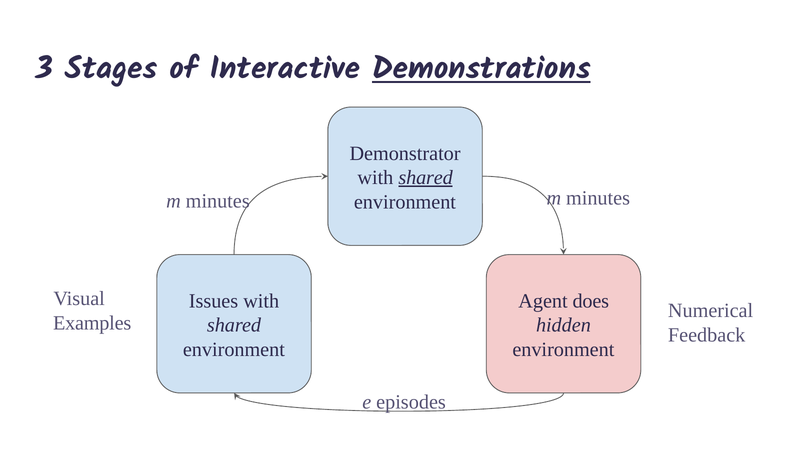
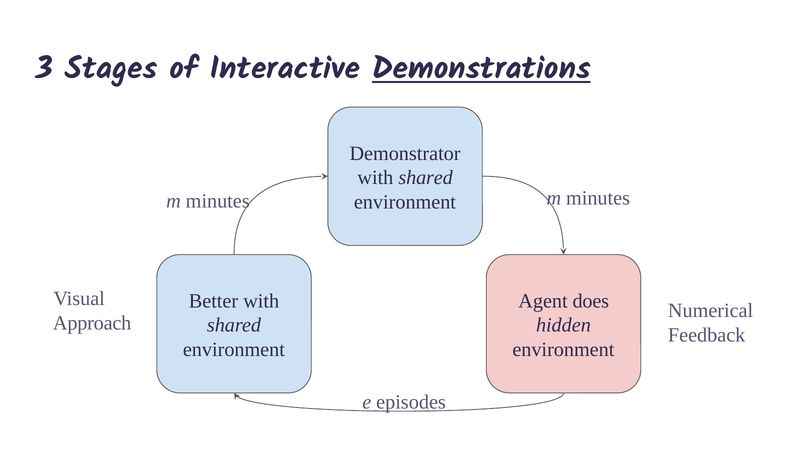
shared at (426, 178) underline: present -> none
Issues: Issues -> Better
Examples: Examples -> Approach
